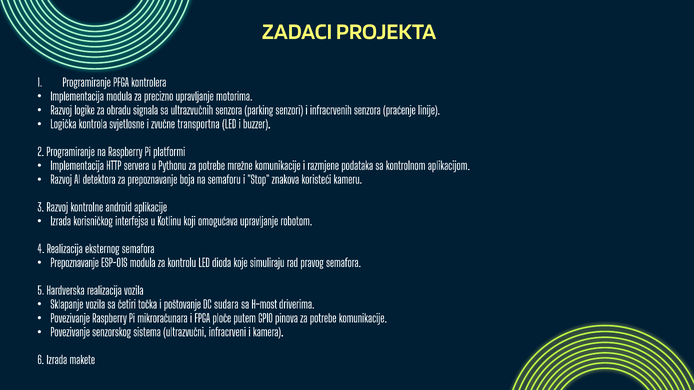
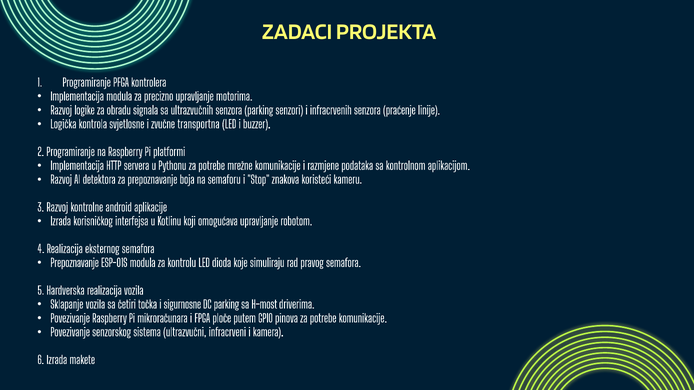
poštovanje: poštovanje -> sigurnosne
DC sudara: sudara -> parking
